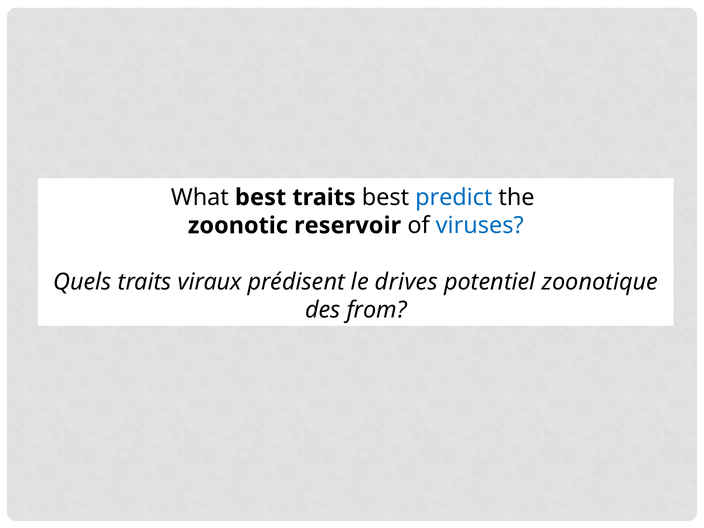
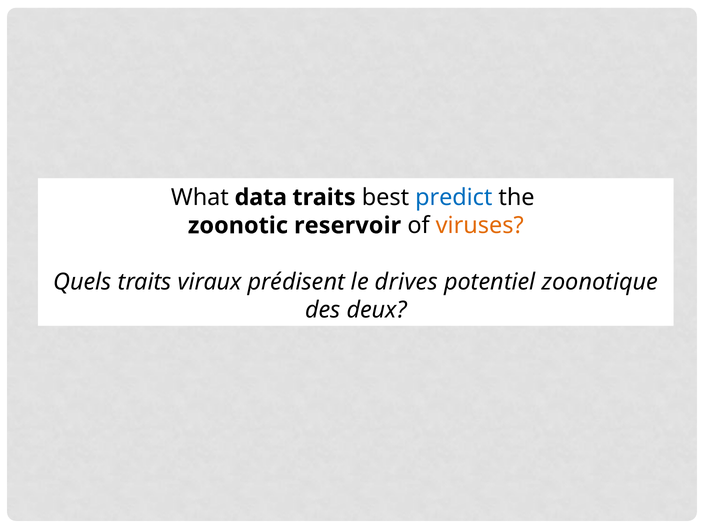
What best: best -> data
viruses colour: blue -> orange
from: from -> deux
